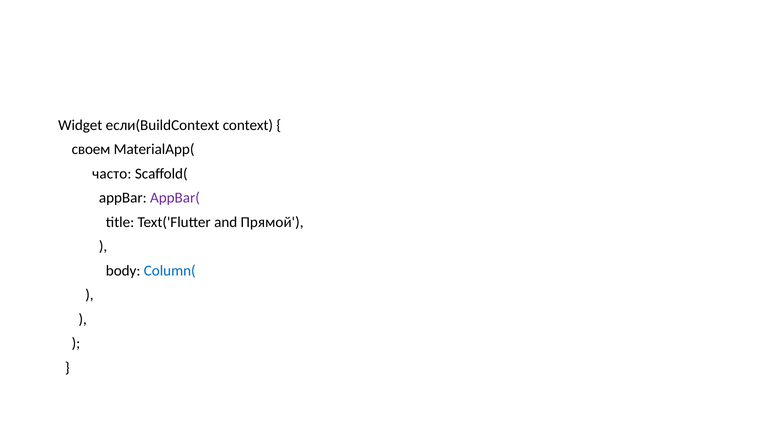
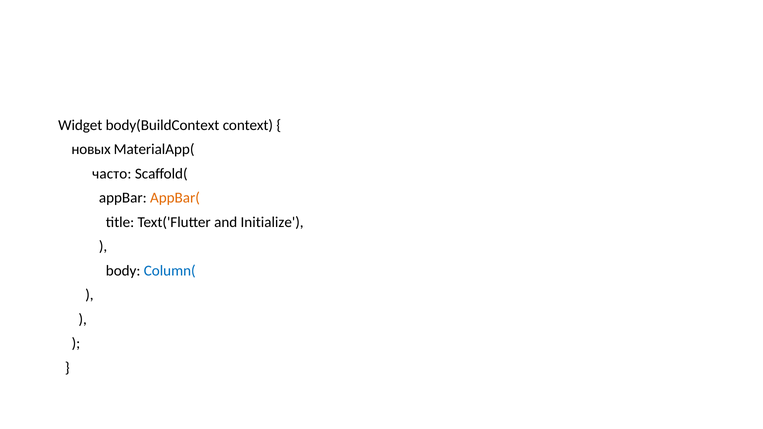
если(BuildContext: если(BuildContext -> body(BuildContext
своем: своем -> новых
AppBar( colour: purple -> orange
Прямой: Прямой -> Initialize
